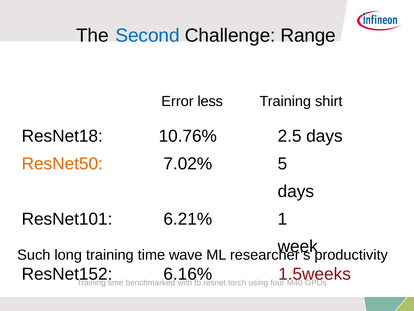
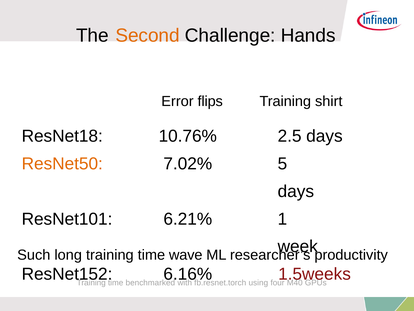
Second colour: blue -> orange
Range: Range -> Hands
less: less -> flips
